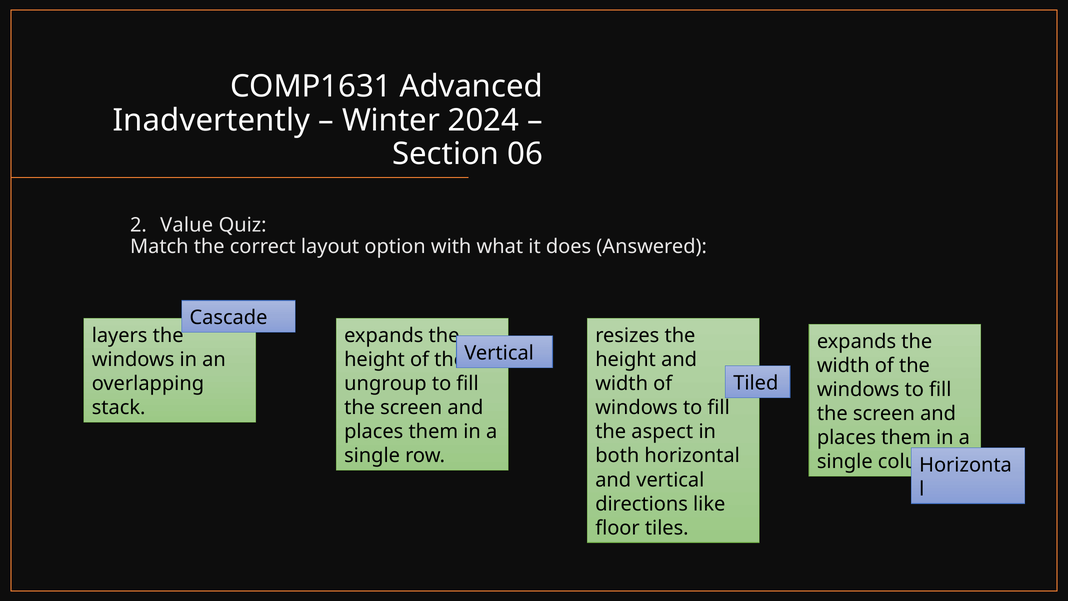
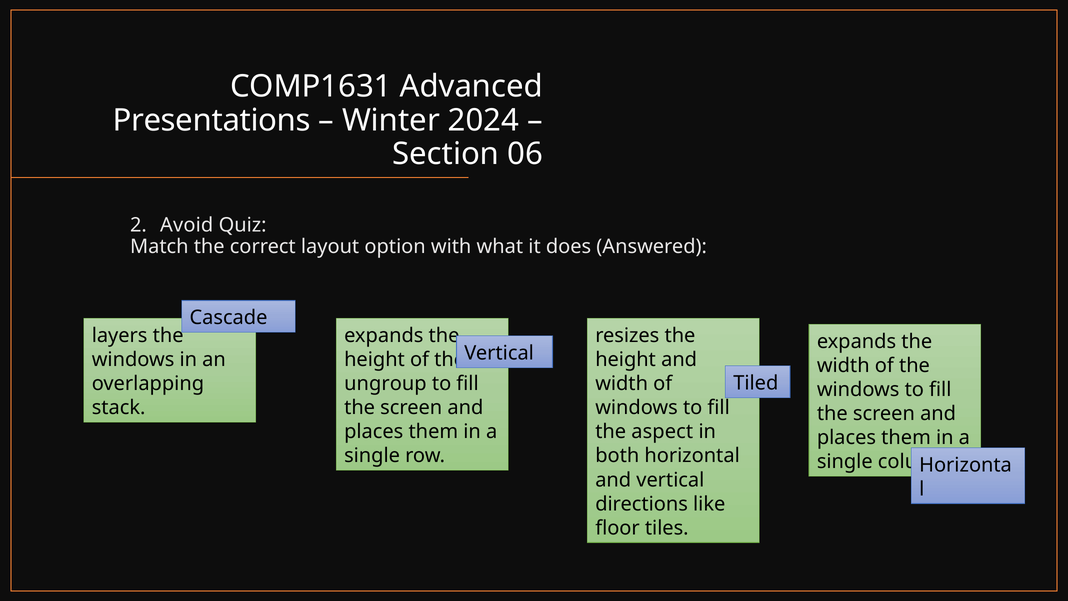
Inadvertently: Inadvertently -> Presentations
Value: Value -> Avoid
